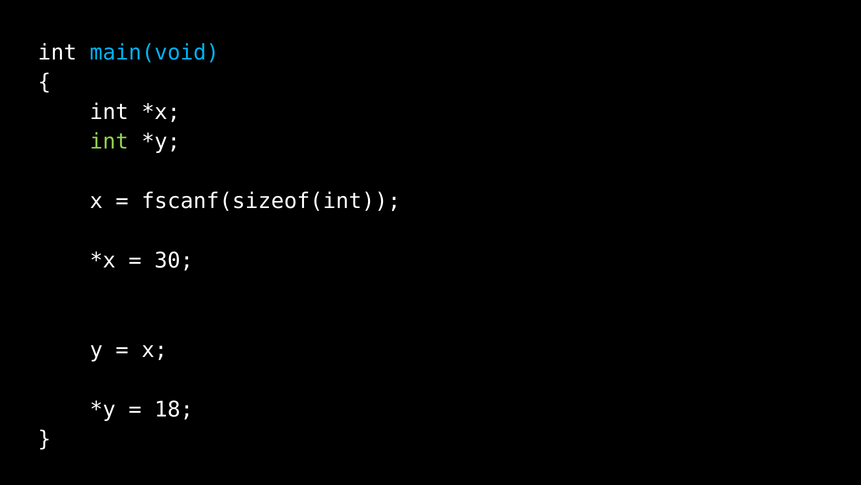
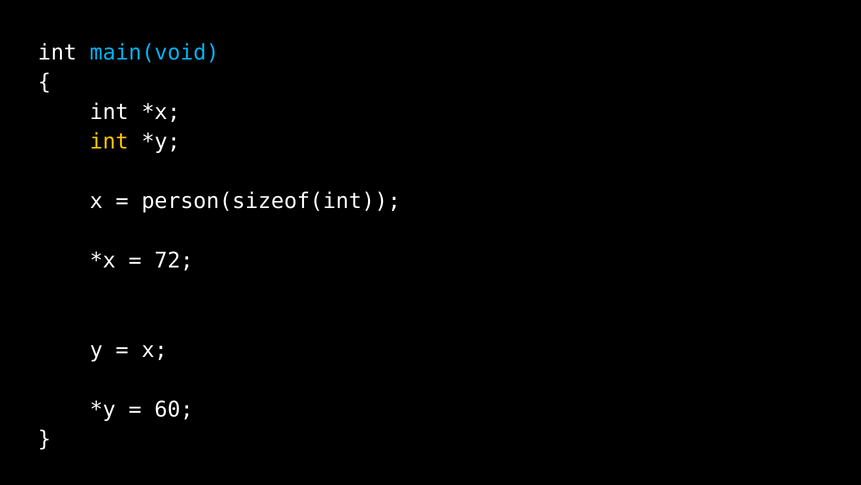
int at (109, 142) colour: light green -> yellow
fscanf(sizeof(int: fscanf(sizeof(int -> person(sizeof(int
30: 30 -> 72
18: 18 -> 60
